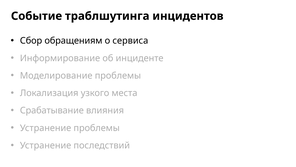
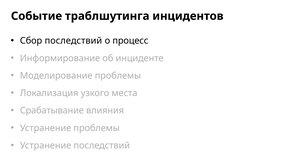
Сбор обращениям: обращениям -> последствий
сервиса: сервиса -> процесс
